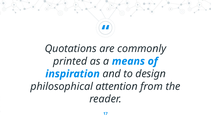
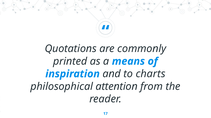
design: design -> charts
